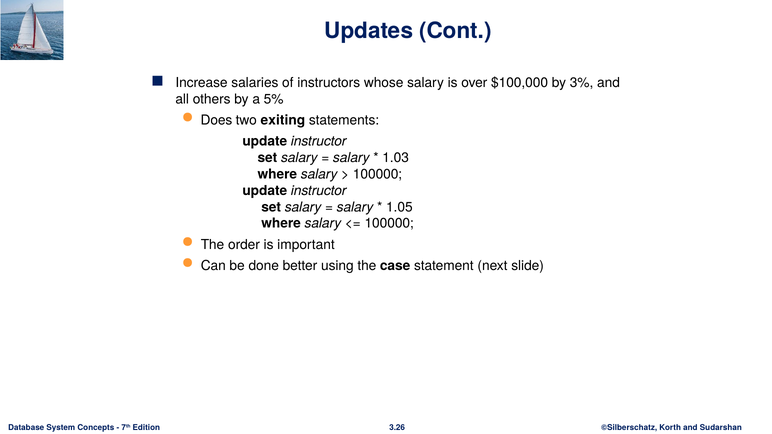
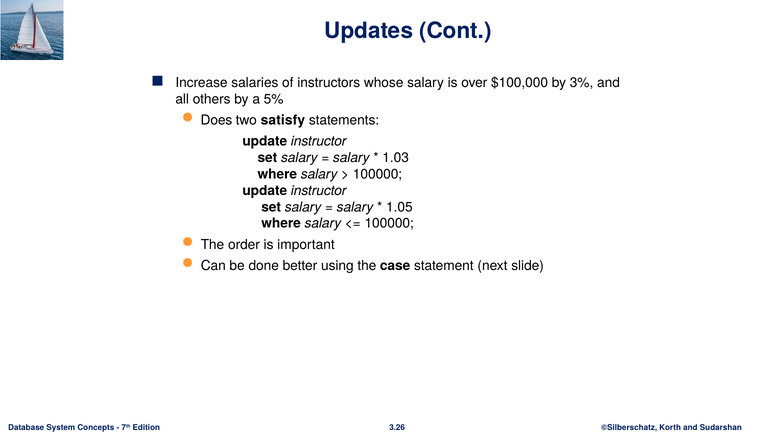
exiting: exiting -> satisfy
